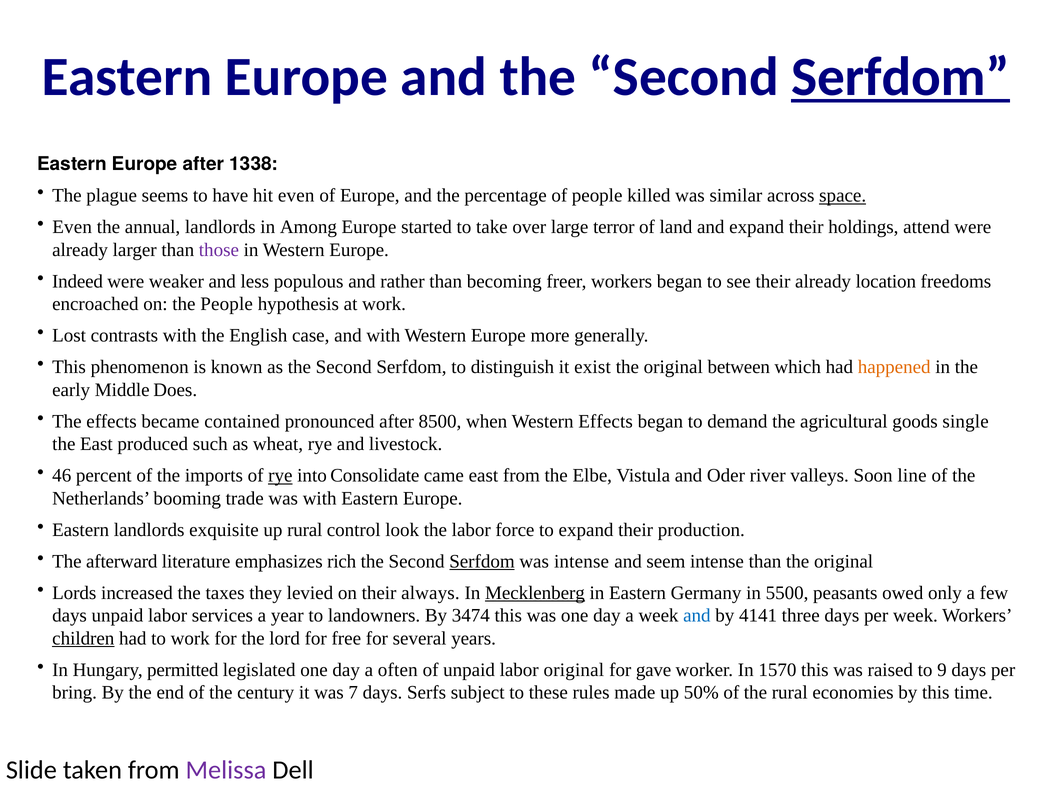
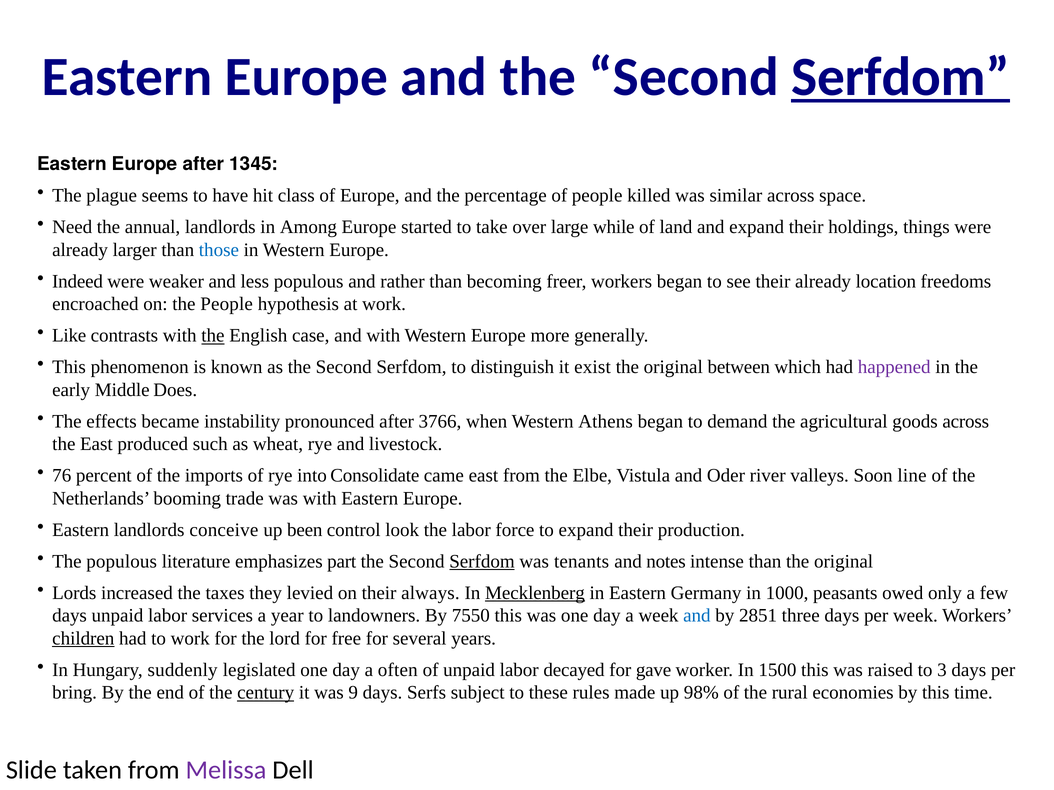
1338: 1338 -> 1345
hit even: even -> class
space underline: present -> none
Even at (72, 227): Even -> Need
terror: terror -> while
attend: attend -> things
those colour: purple -> blue
Lost: Lost -> Like
the at (213, 336) underline: none -> present
happened colour: orange -> purple
contained: contained -> instability
8500: 8500 -> 3766
Western Effects: Effects -> Athens
goods single: single -> across
46: 46 -> 76
rye at (280, 476) underline: present -> none
exquisite: exquisite -> conceive
up rural: rural -> been
The afterward: afterward -> populous
rich: rich -> part
was intense: intense -> tenants
seem: seem -> notes
5500: 5500 -> 1000
3474: 3474 -> 7550
4141: 4141 -> 2851
permitted: permitted -> suddenly
labor original: original -> decayed
1570: 1570 -> 1500
9: 9 -> 3
century underline: none -> present
7: 7 -> 9
50%: 50% -> 98%
